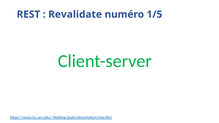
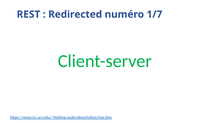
Revalidate: Revalidate -> Redirected
1/5: 1/5 -> 1/7
